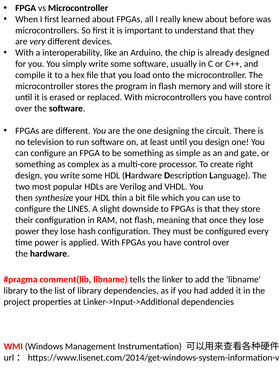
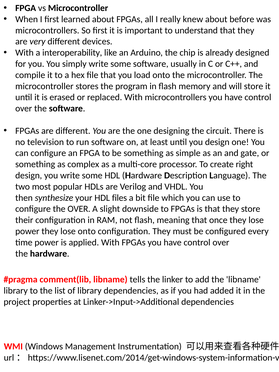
thin: thin -> files
the LINES: LINES -> OVER
lose hash: hash -> onto
